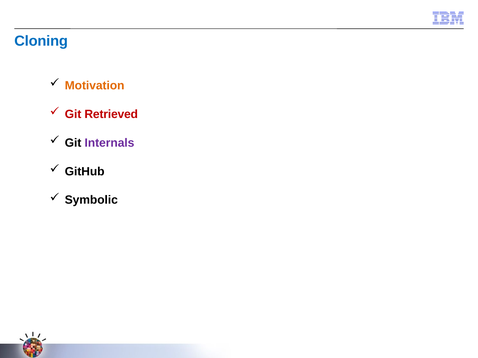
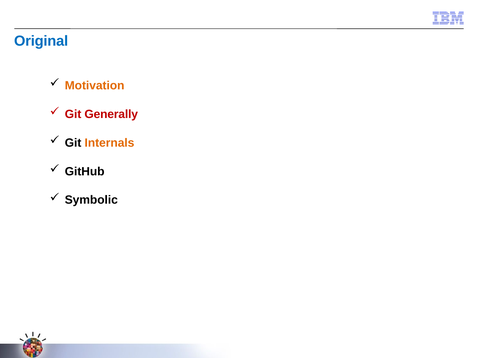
Cloning: Cloning -> Original
Retrieved: Retrieved -> Generally
Internals colour: purple -> orange
